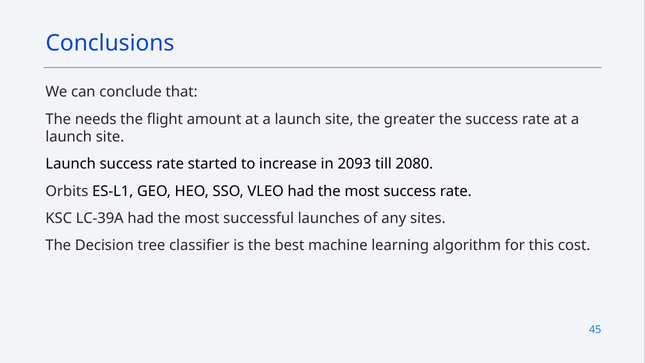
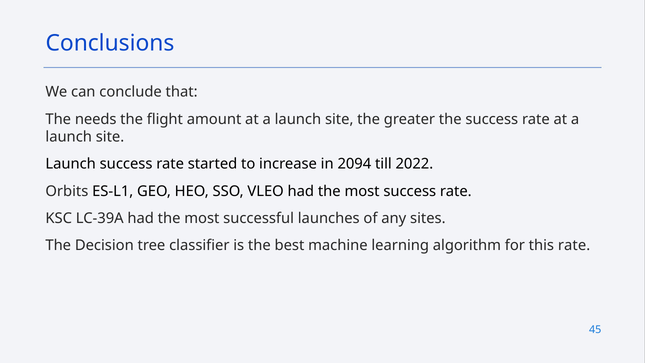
2093: 2093 -> 2094
2080: 2080 -> 2022
this cost: cost -> rate
